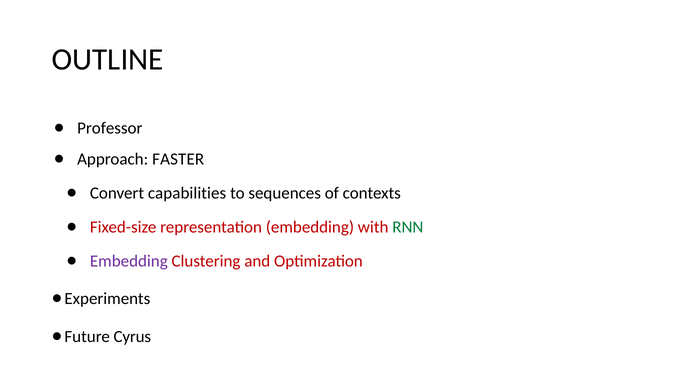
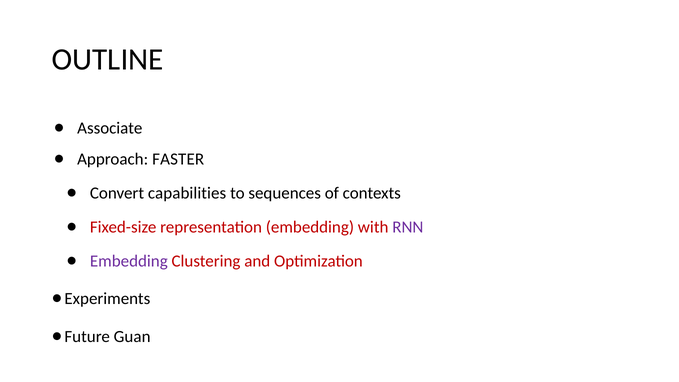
Professor: Professor -> Associate
RNN colour: green -> purple
Cyrus: Cyrus -> Guan
